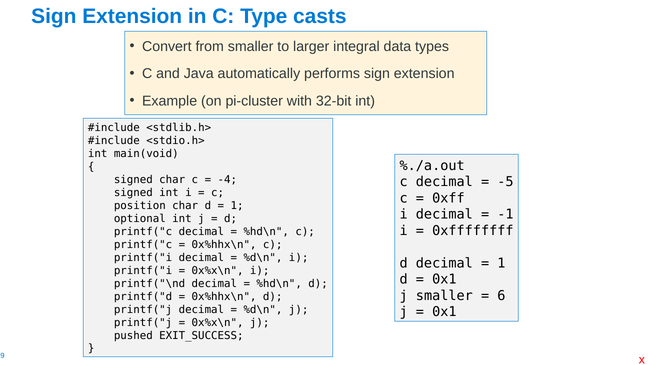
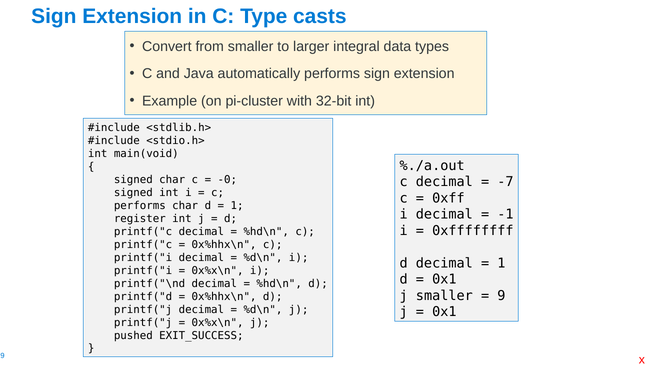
-4: -4 -> -0
-5: -5 -> -7
position at (140, 205): position -> performs
optional: optional -> register
6: 6 -> 9
